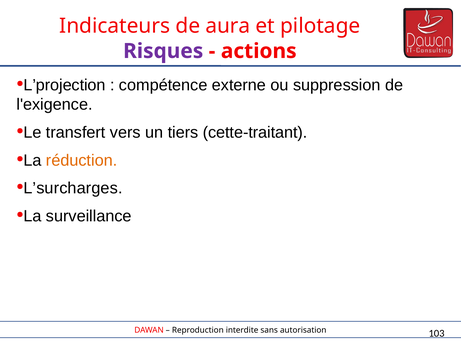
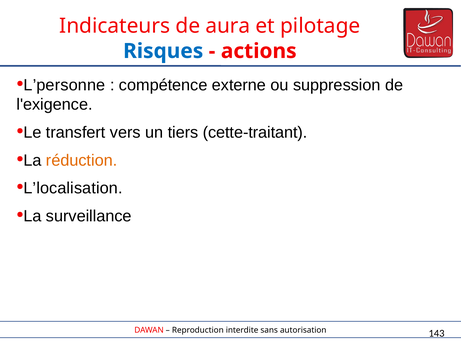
Risques colour: purple -> blue
L’projection: L’projection -> L’personne
L’surcharges: L’surcharges -> L’localisation
103: 103 -> 143
